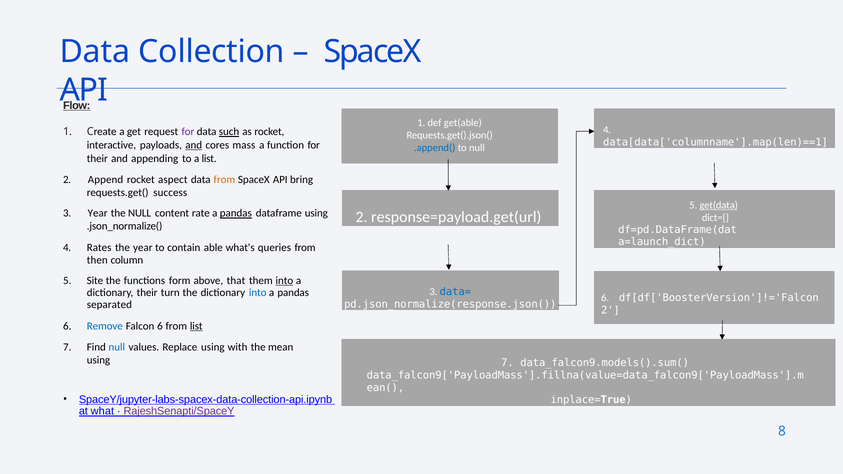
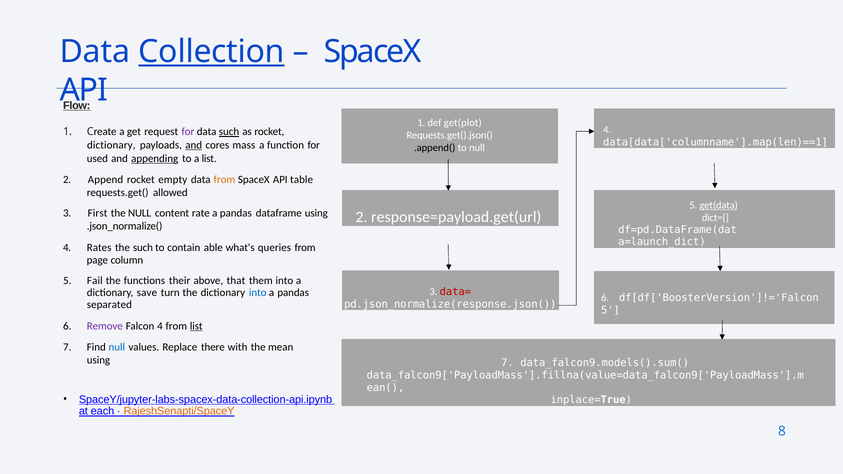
Collection underline: none -> present
get(able: get(able -> get(plot
interactive at (111, 145): interactive -> dictionary
.append( colour: blue -> black
their at (97, 159): their -> used
appending underline: none -> present
aspect: aspect -> empty
bring: bring -> table
success: success -> allowed
3 Year: Year -> First
pandas at (236, 213) underline: present -> none
the year: year -> such
then: then -> page
Site: Site -> Fail
form: form -> their
into at (284, 281) underline: present -> none
data= colour: blue -> red
dictionary their: their -> save
2 at (610, 311): 2 -> 5
Remove colour: blue -> purple
Falcon 6: 6 -> 4
Replace using: using -> there
what: what -> each
RajeshSenapti/SpaceY colour: purple -> orange
